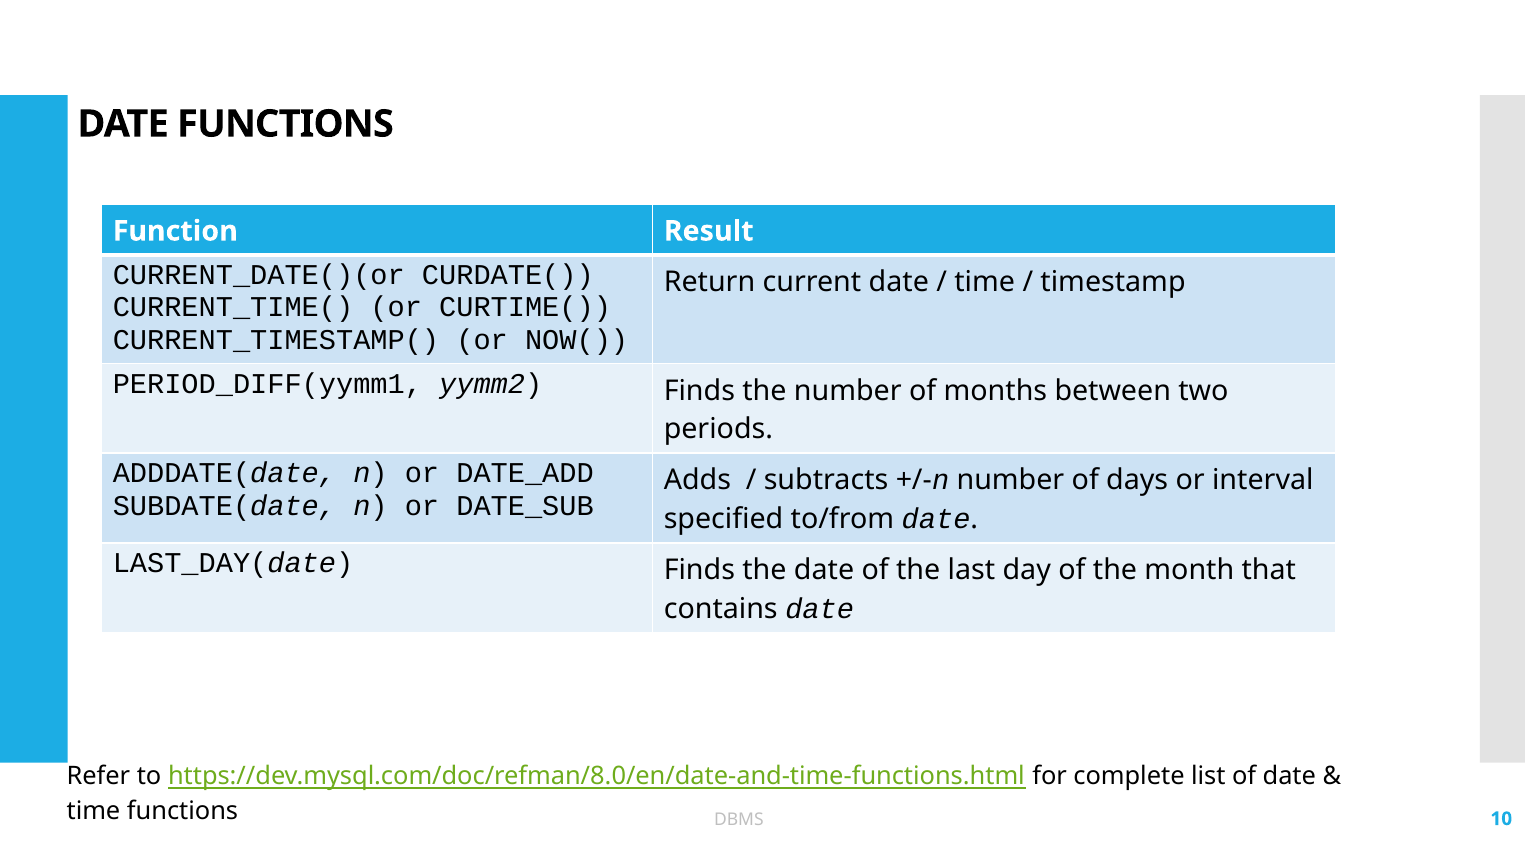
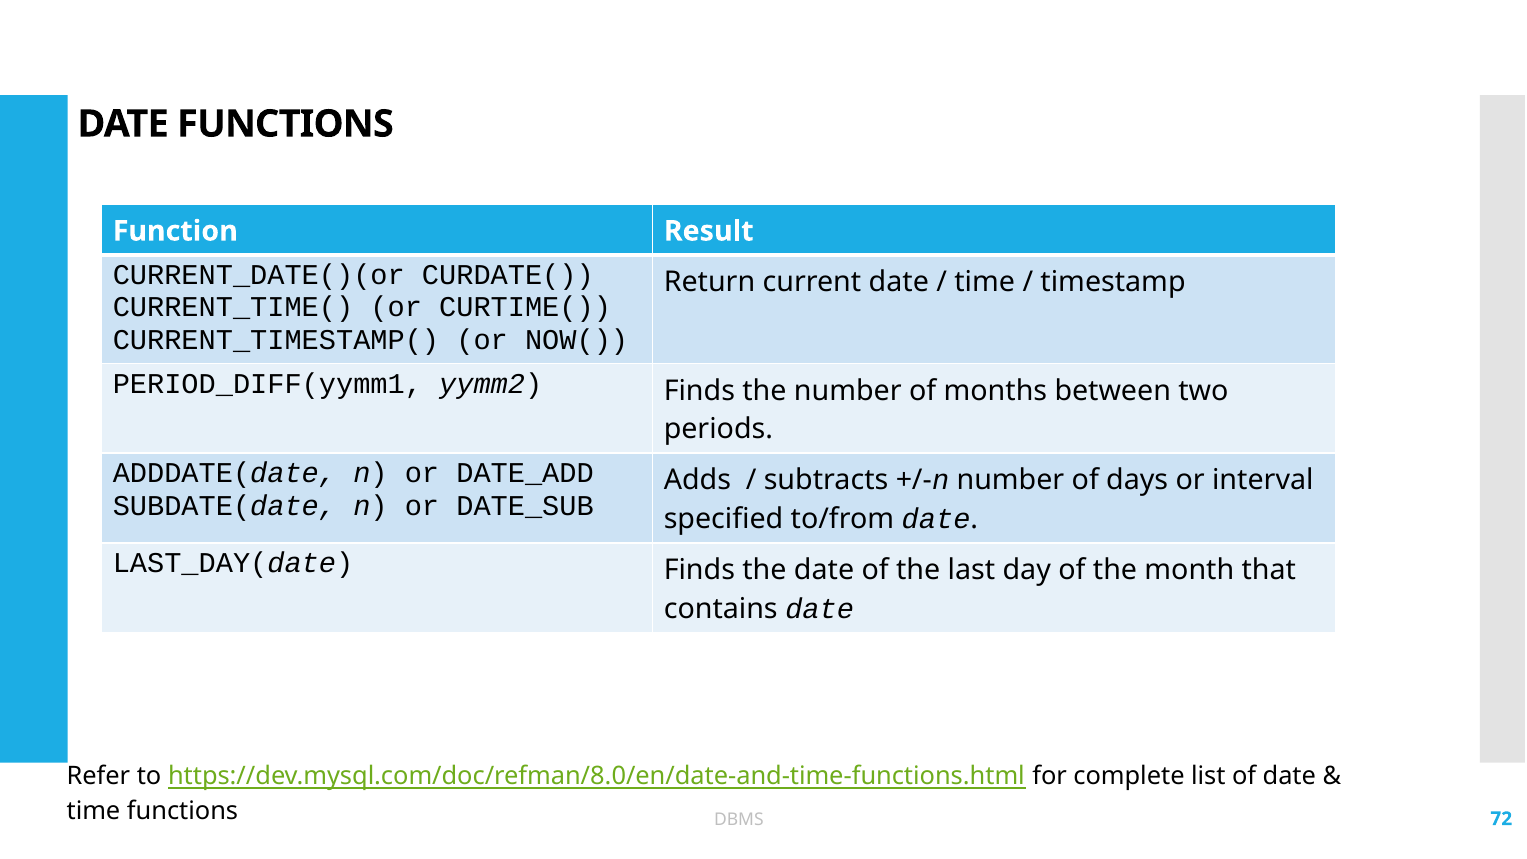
10: 10 -> 72
